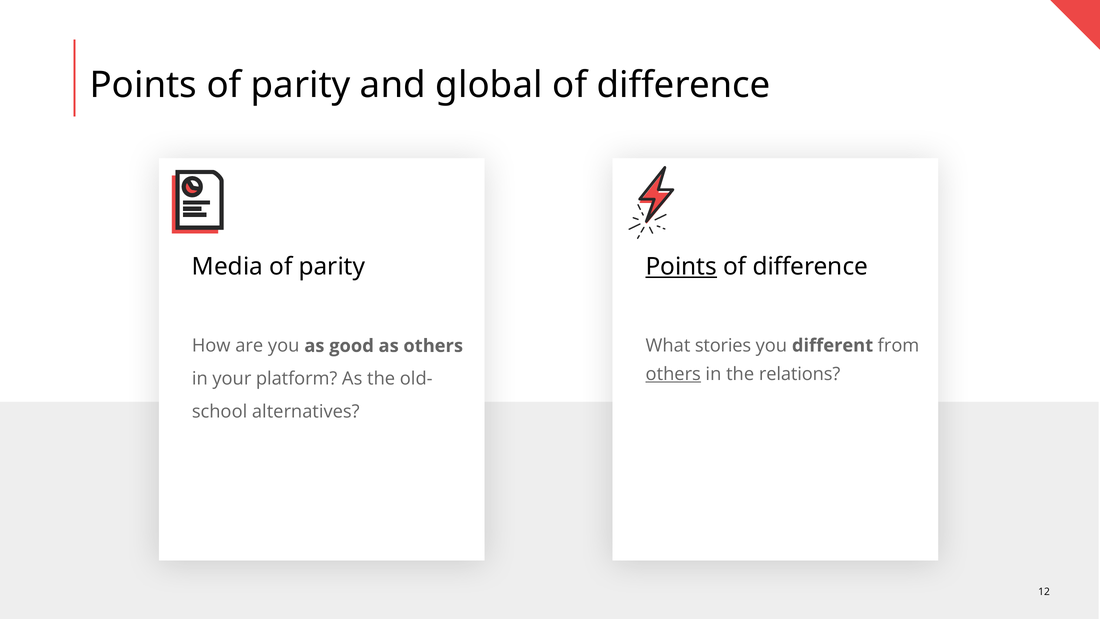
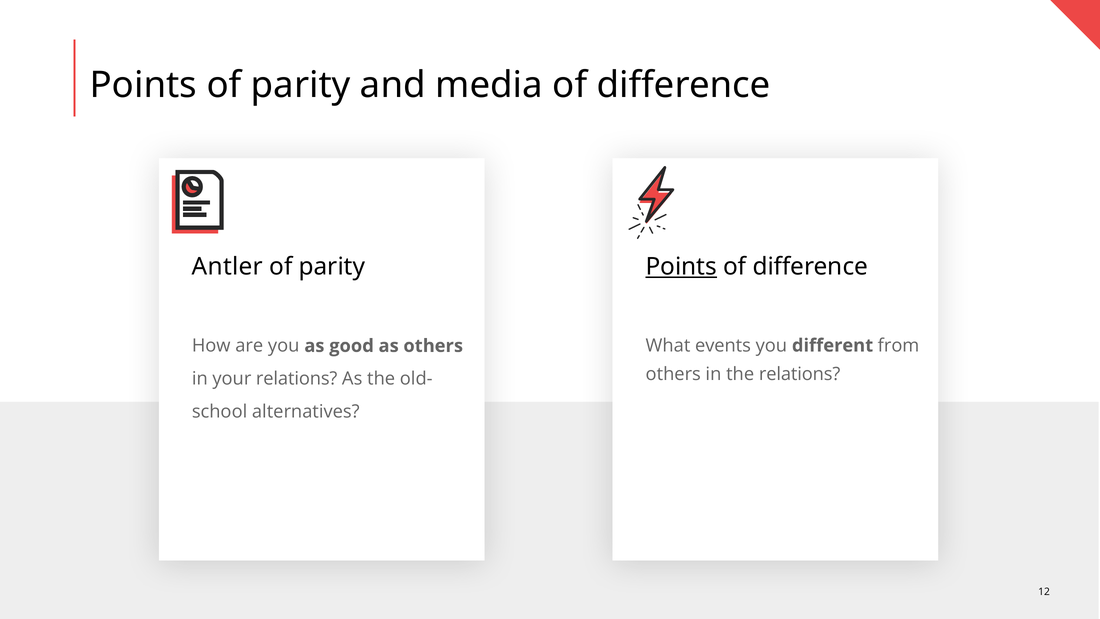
global: global -> media
Media: Media -> Antler
stories: stories -> events
others at (673, 374) underline: present -> none
your platform: platform -> relations
